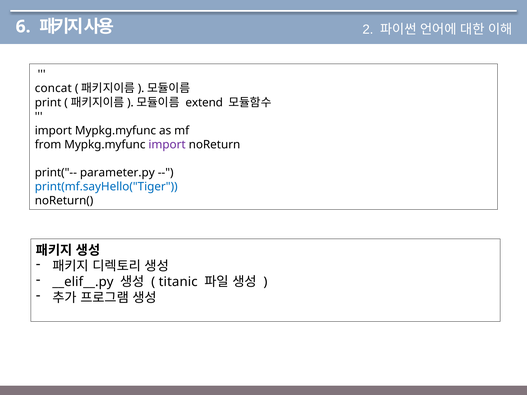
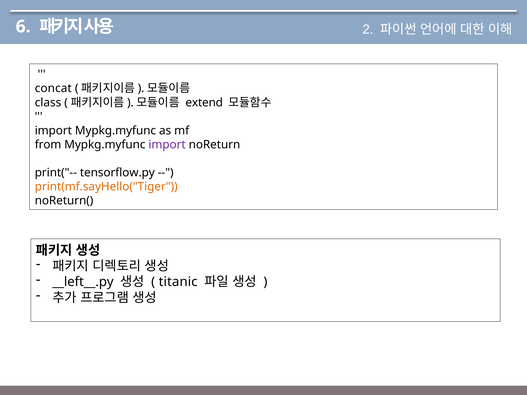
print: print -> class
parameter.py: parameter.py -> tensorflow.py
print(mf.sayHello("Tiger colour: blue -> orange
__elif__.py: __elif__.py -> __left__.py
